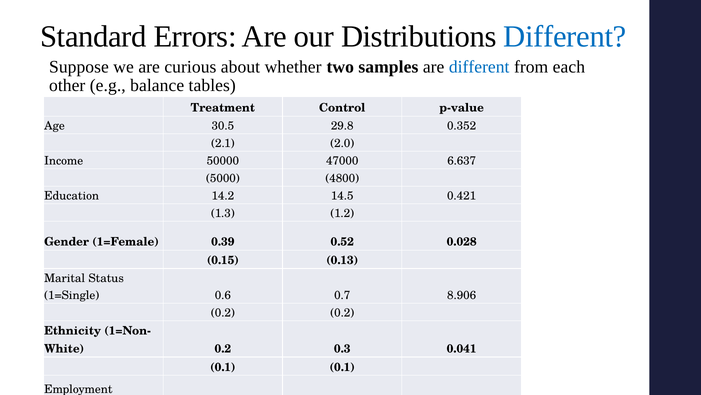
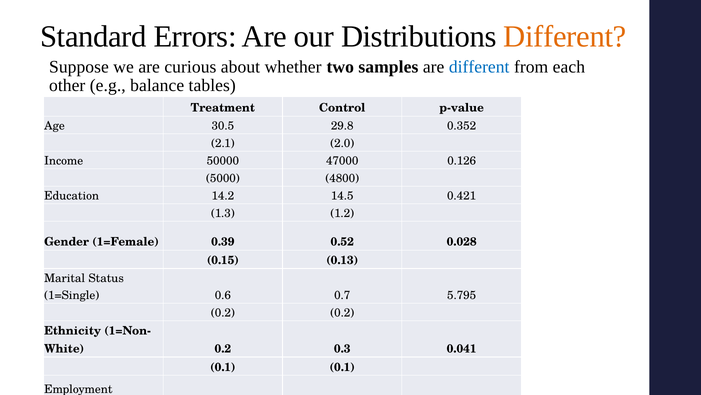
Different at (565, 36) colour: blue -> orange
6.637: 6.637 -> 0.126
8.906: 8.906 -> 5.795
